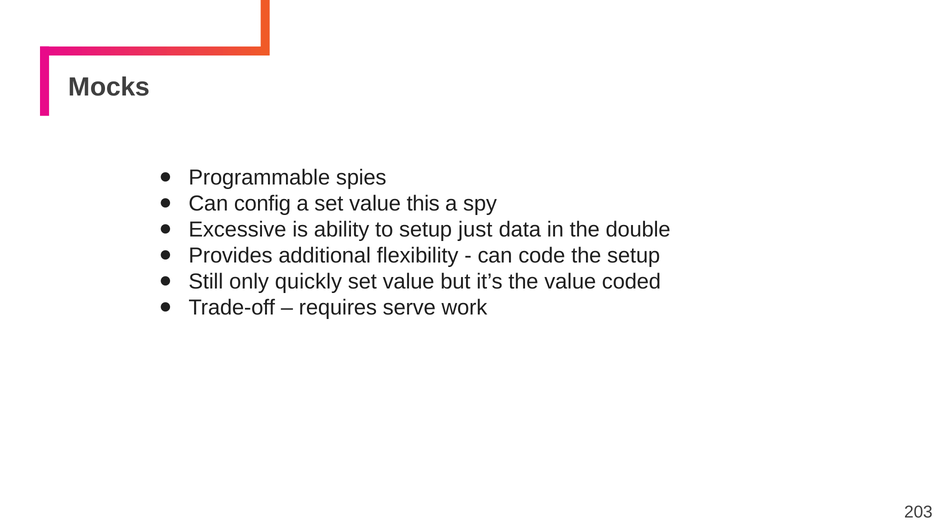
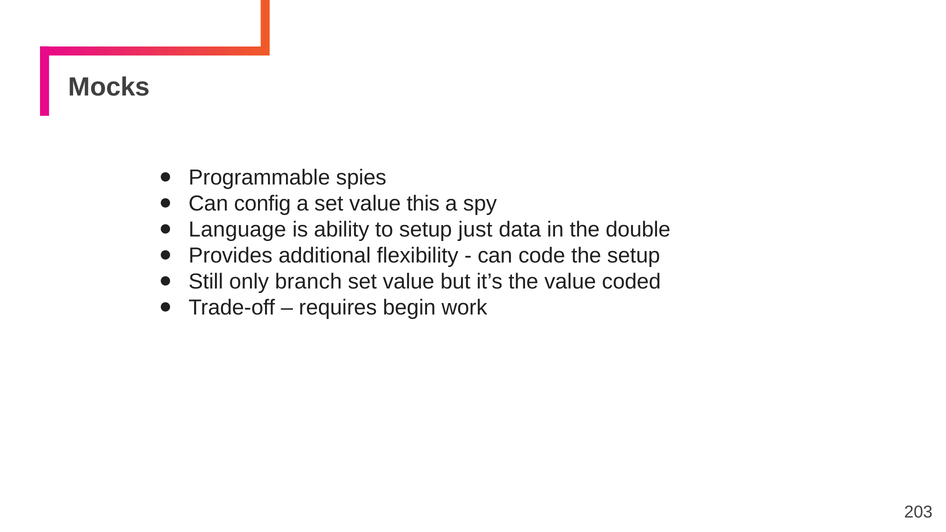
Excessive: Excessive -> Language
quickly: quickly -> branch
serve: serve -> begin
